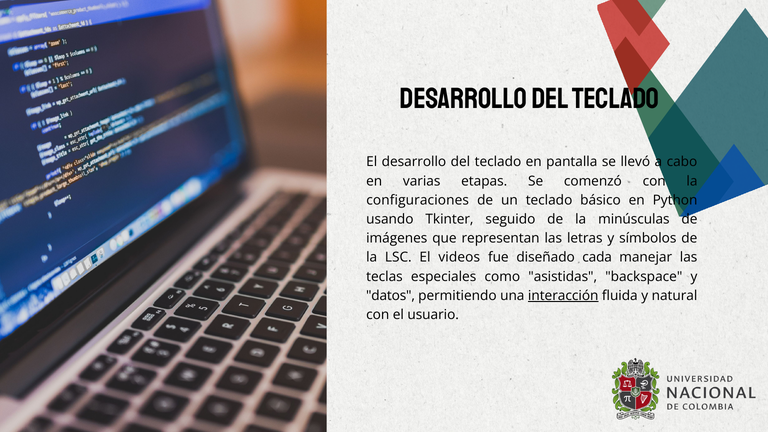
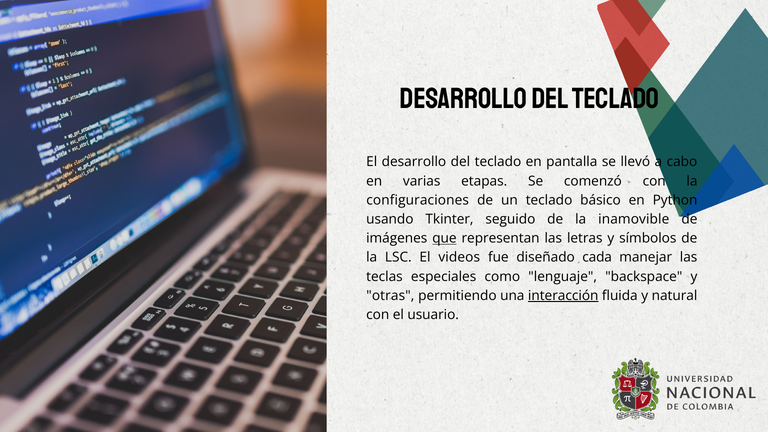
minúsculas: minúsculas -> inamovible
que underline: none -> present
asistidas: asistidas -> lenguaje
datos: datos -> otras
